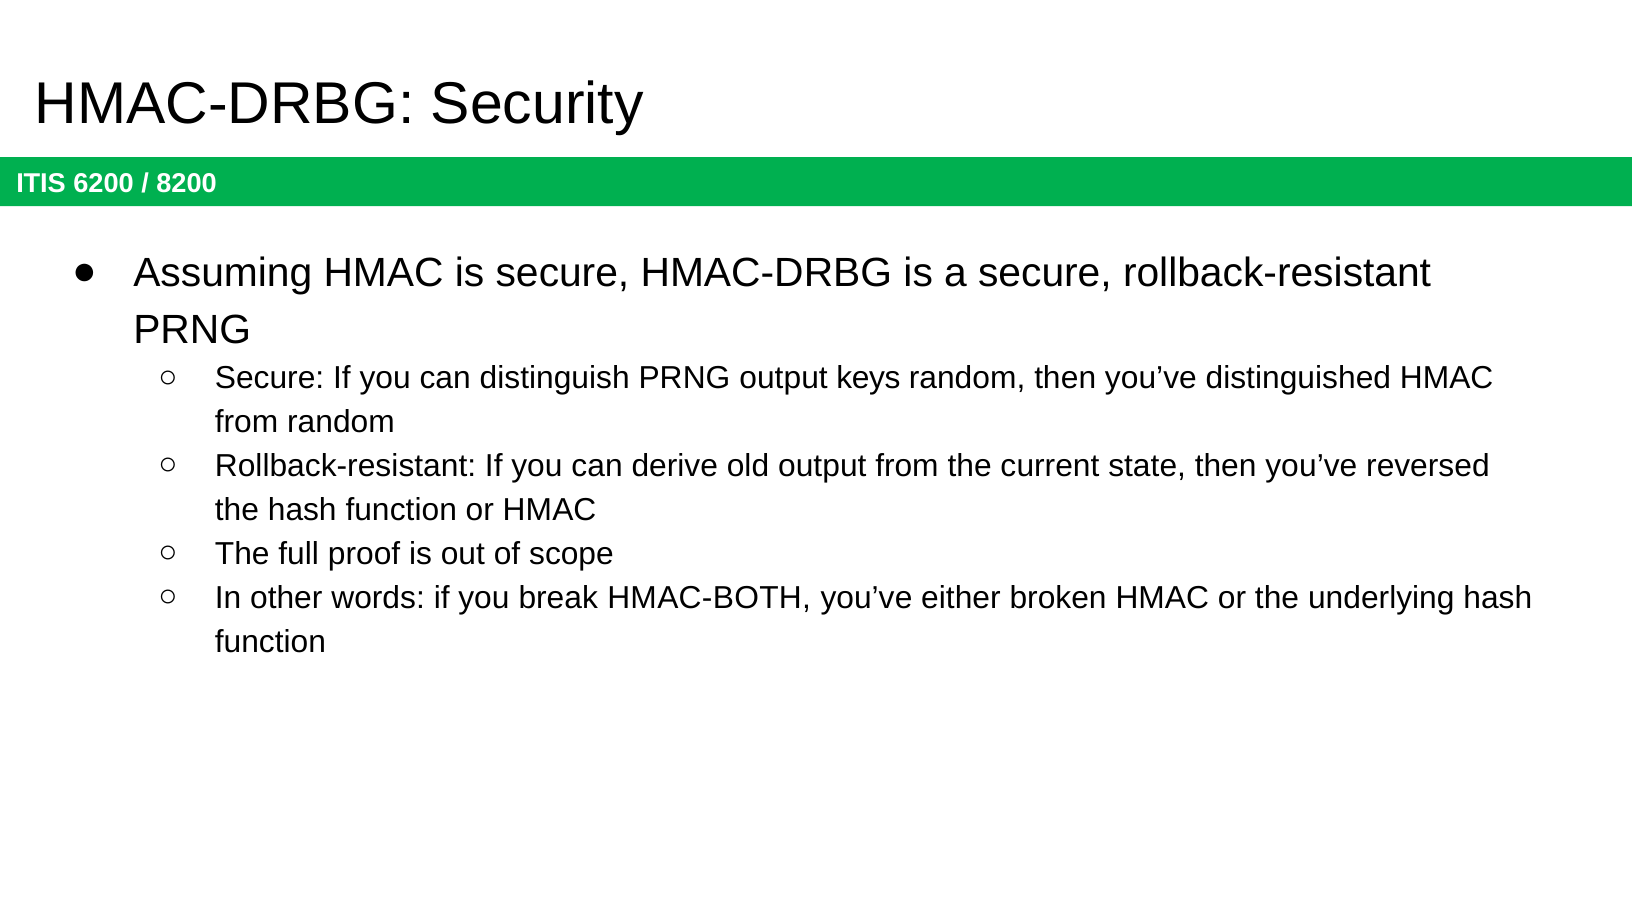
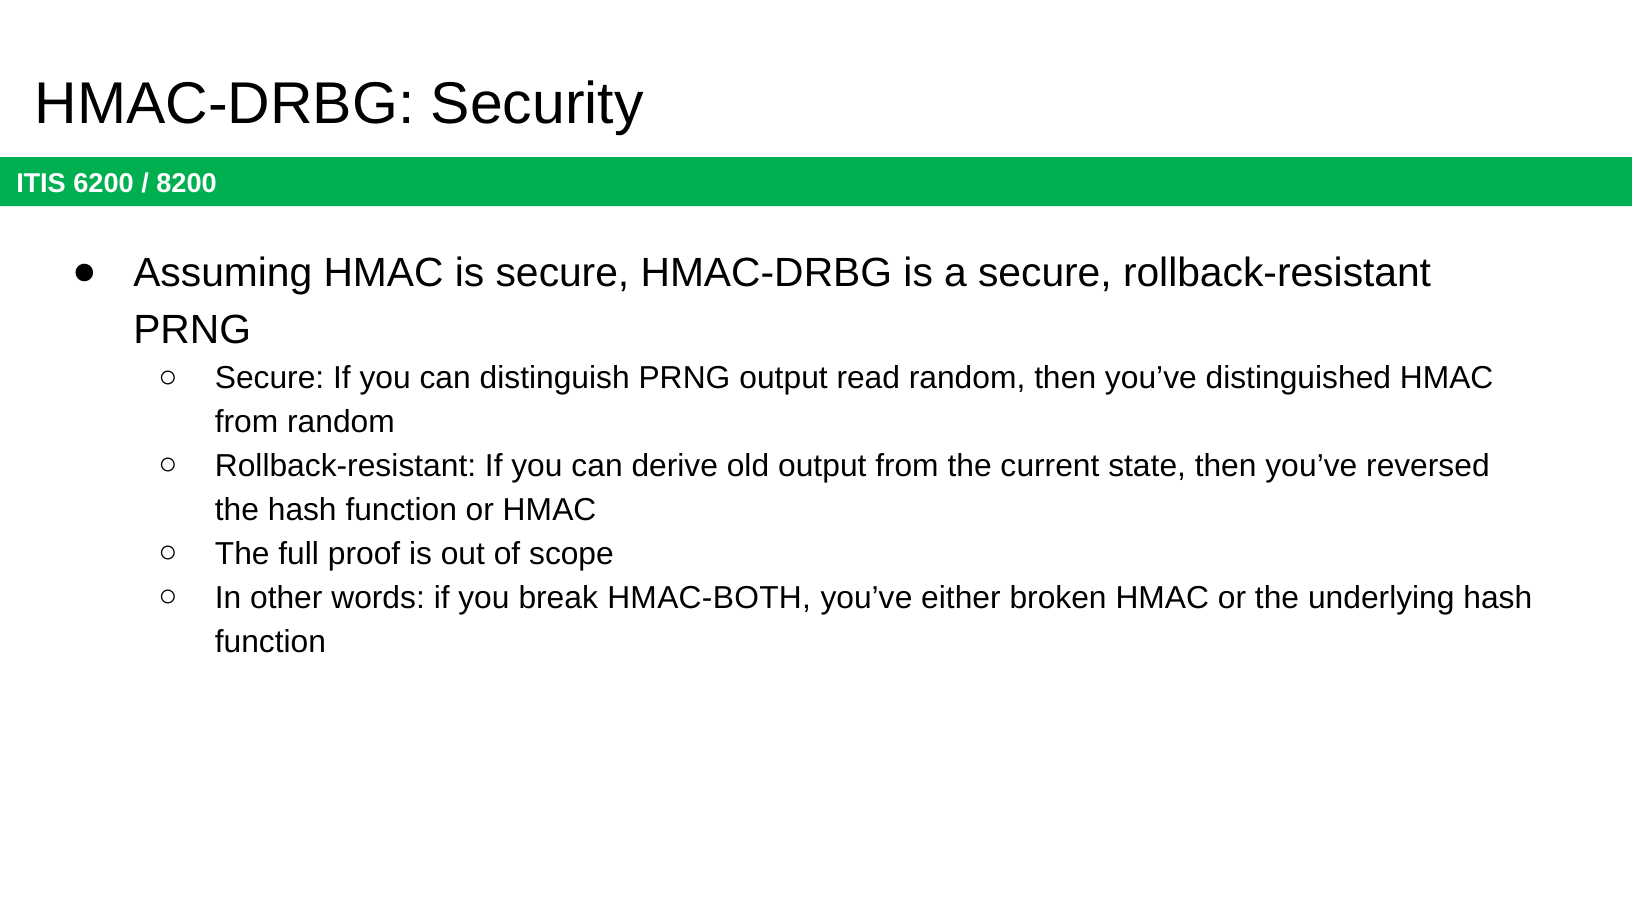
keys: keys -> read
